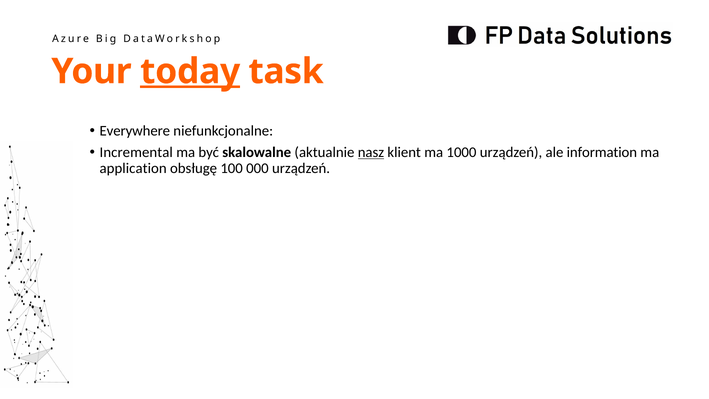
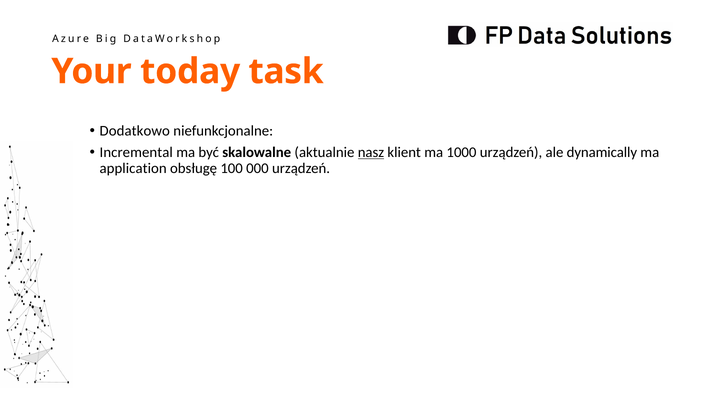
today underline: present -> none
Everywhere: Everywhere -> Dodatkowo
information: information -> dynamically
